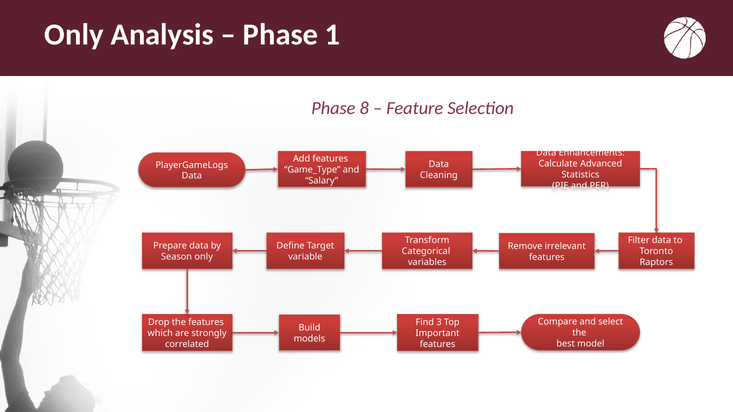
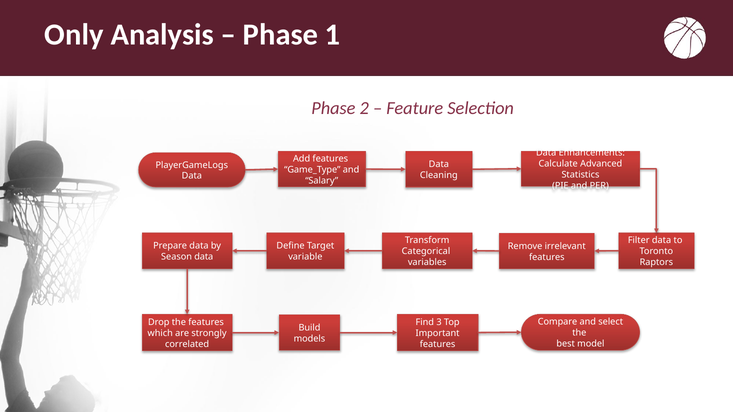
8: 8 -> 2
Season only: only -> data
